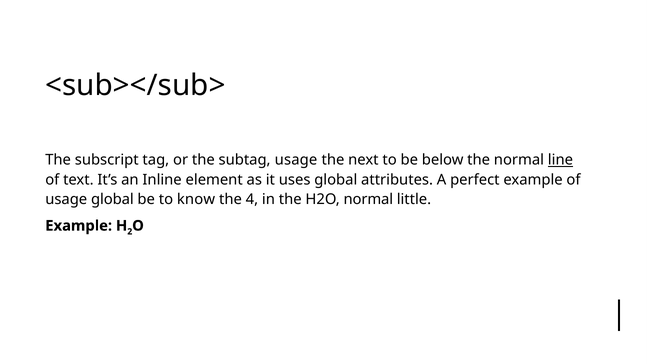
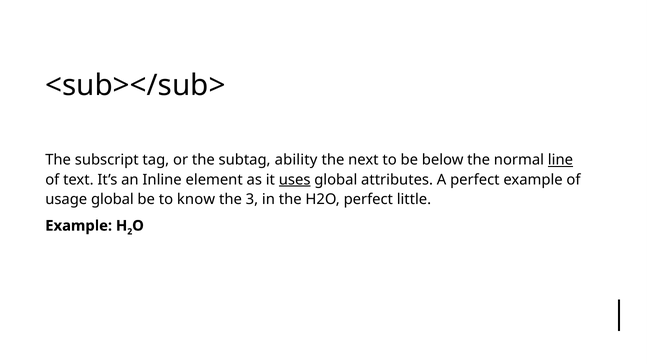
subtag usage: usage -> ability
uses underline: none -> present
4: 4 -> 3
H2O normal: normal -> perfect
